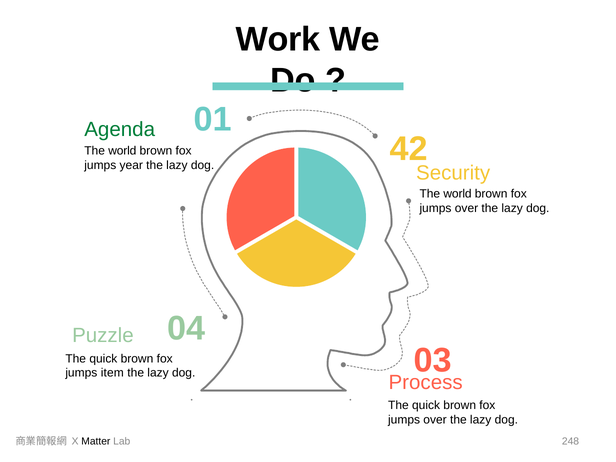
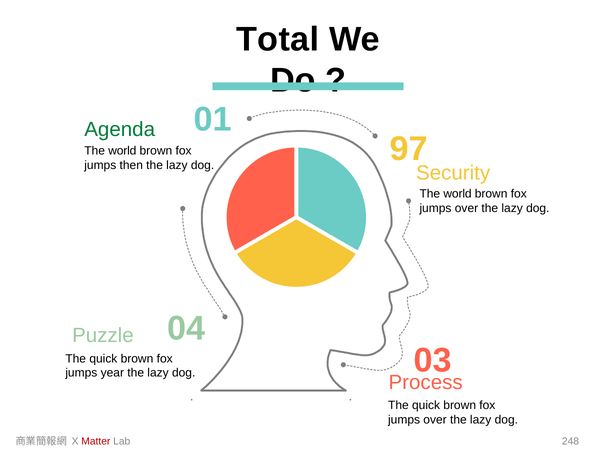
Work: Work -> Total
year: year -> then
42: 42 -> 97
item: item -> year
Matter colour: black -> red
